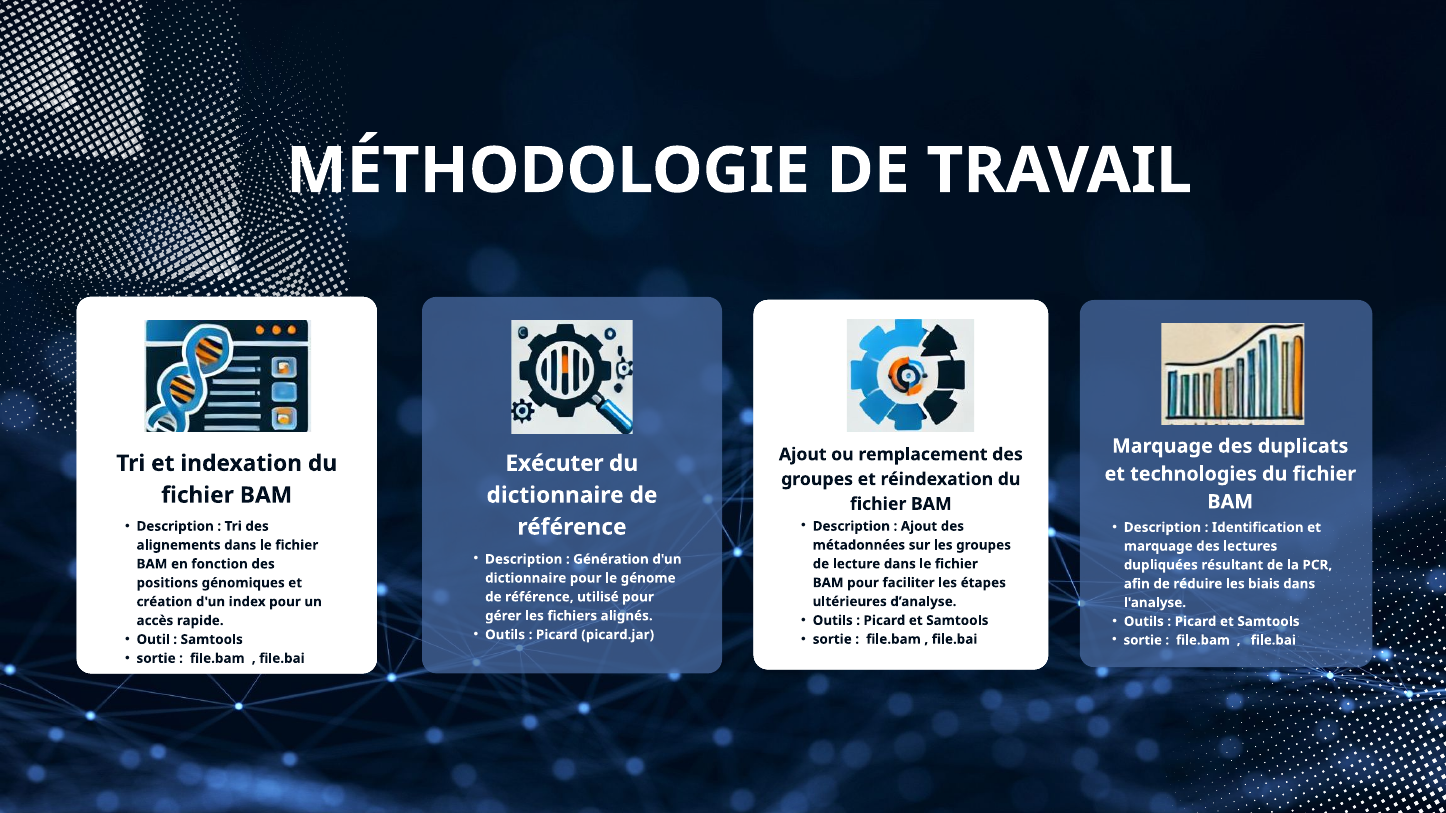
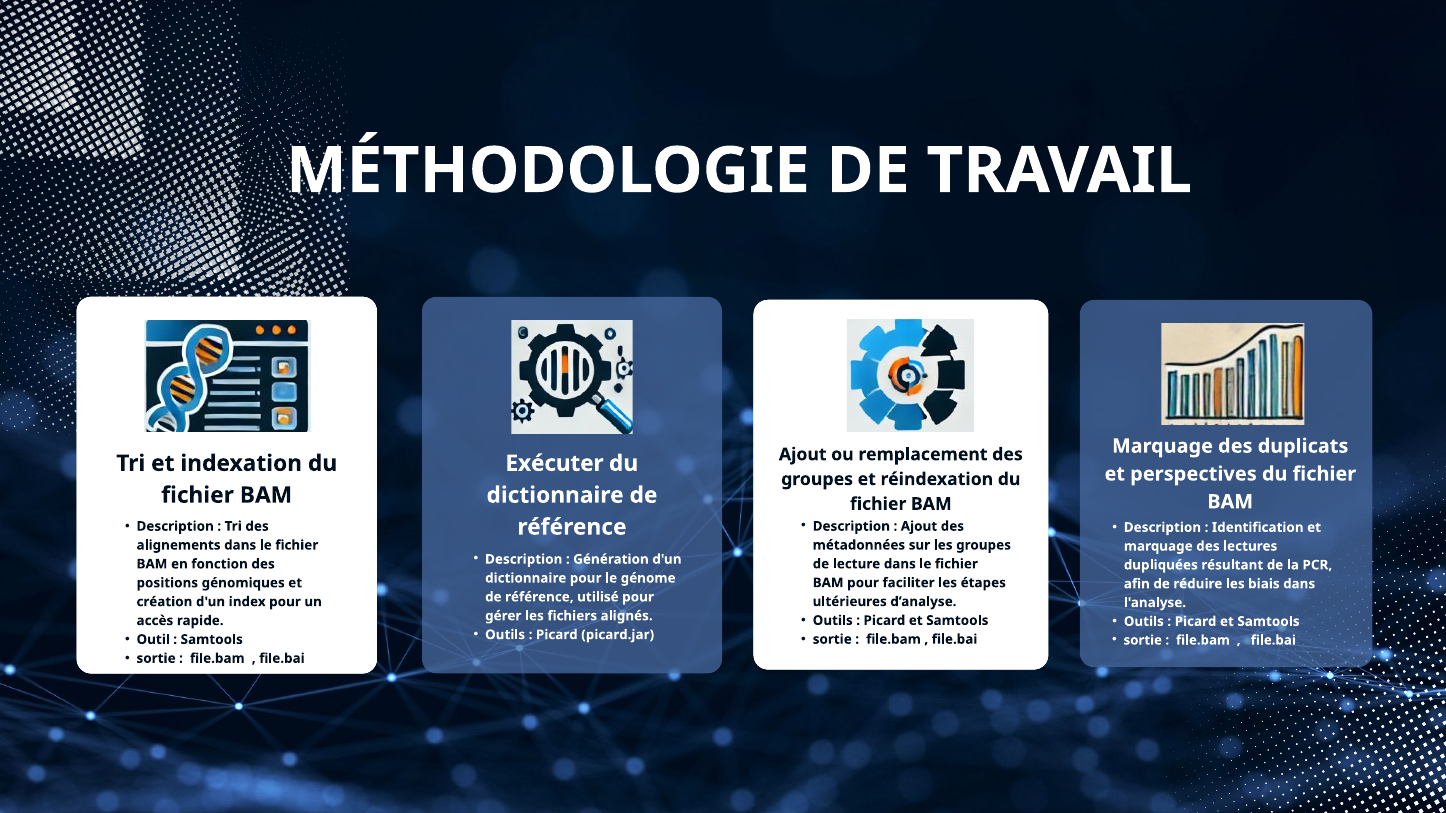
et technologies: technologies -> perspectives
